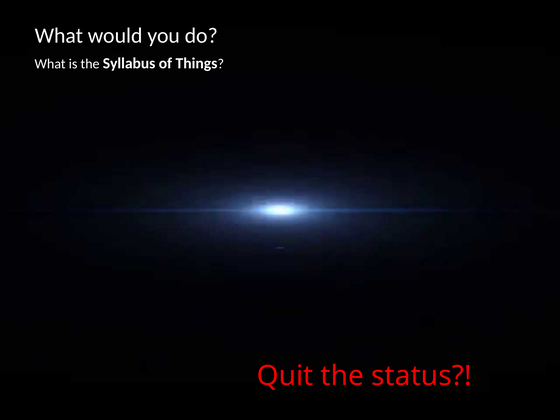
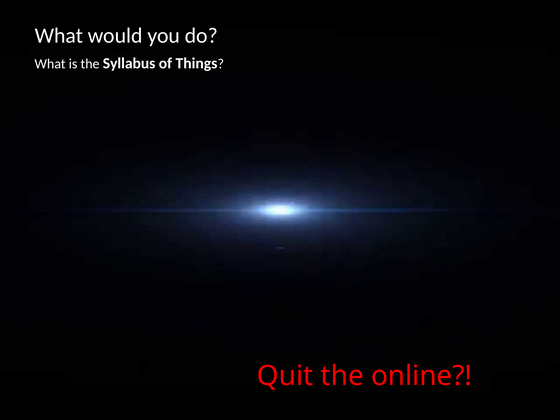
status: status -> online
